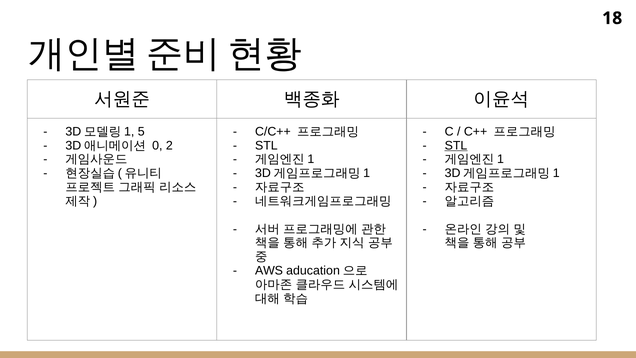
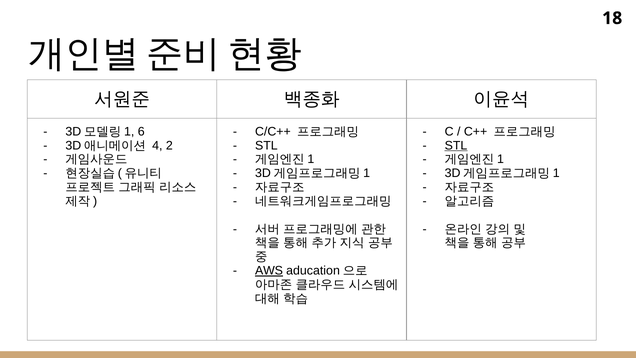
5: 5 -> 6
0: 0 -> 4
AWS underline: none -> present
